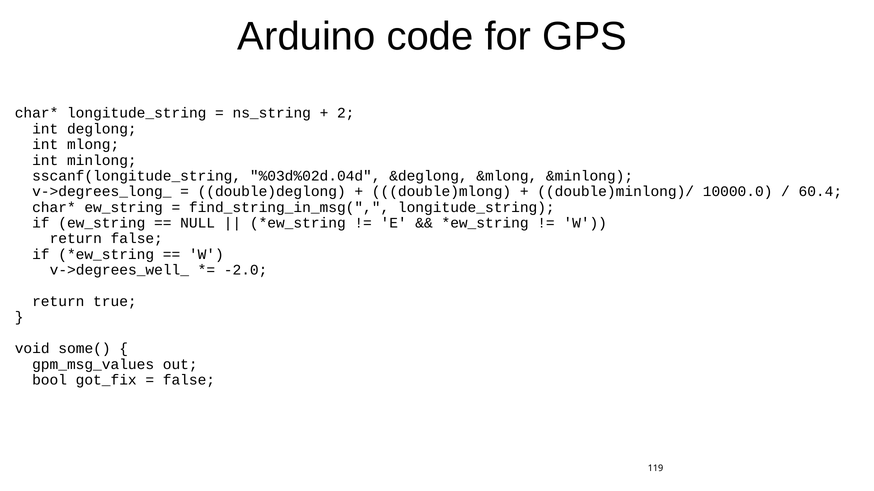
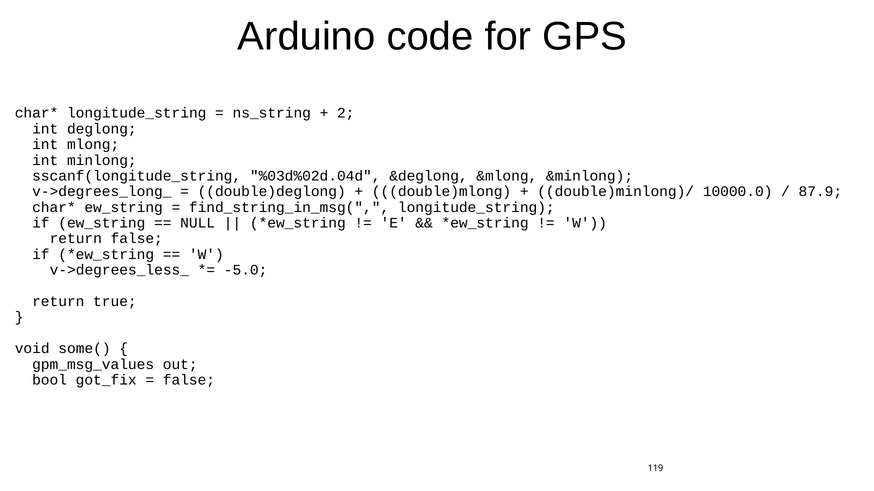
60.4: 60.4 -> 87.9
v->degrees_well_: v->degrees_well_ -> v->degrees_less_
-2.0: -2.0 -> -5.0
